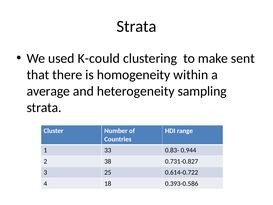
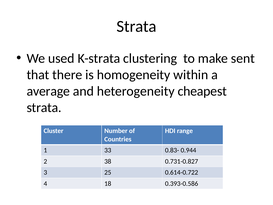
K-could: K-could -> K-strata
sampling: sampling -> cheapest
